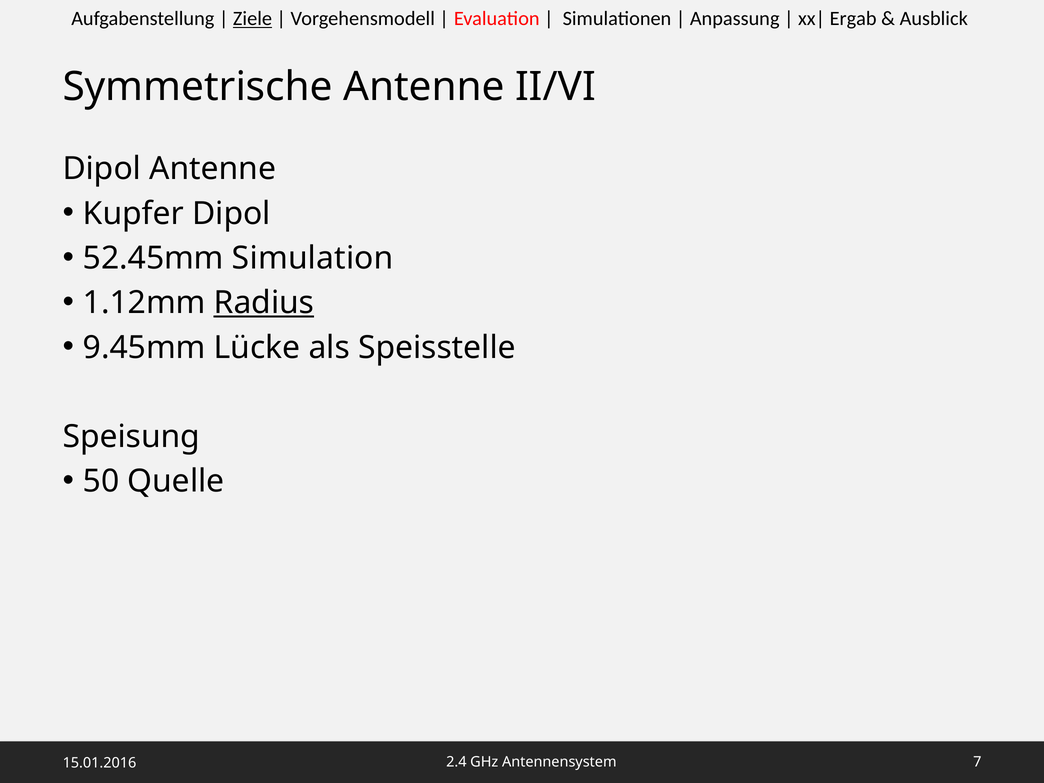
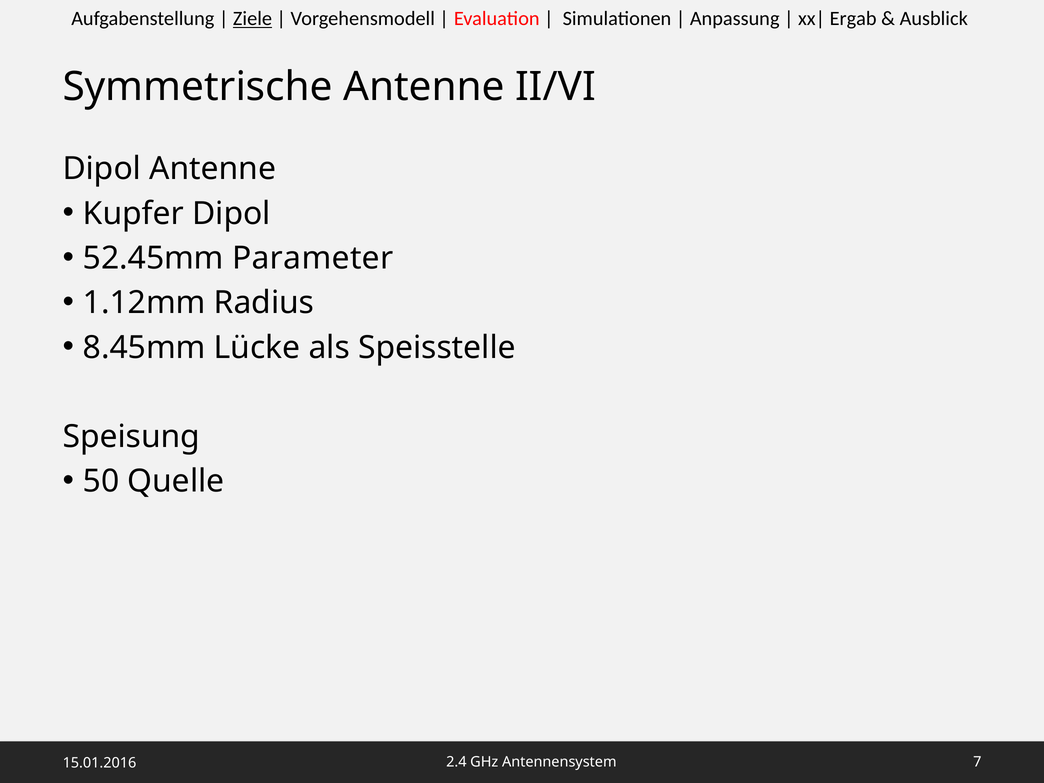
Simulation: Simulation -> Parameter
Radius underline: present -> none
9.45mm: 9.45mm -> 8.45mm
